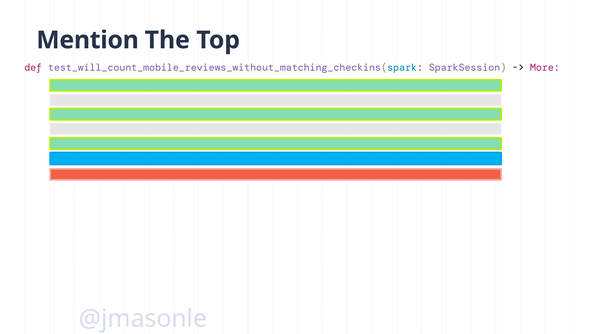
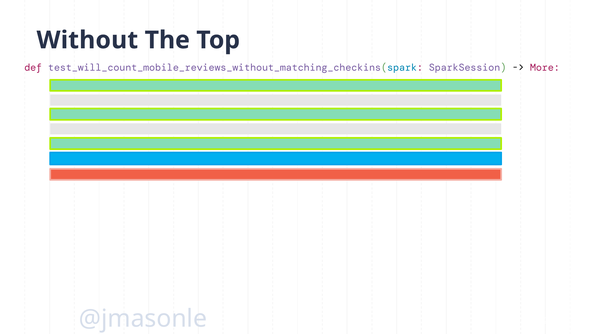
Mention: Mention -> Without
